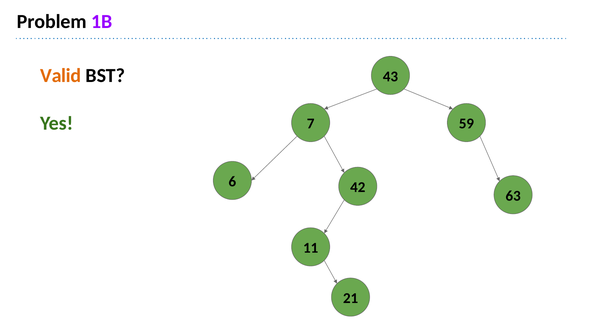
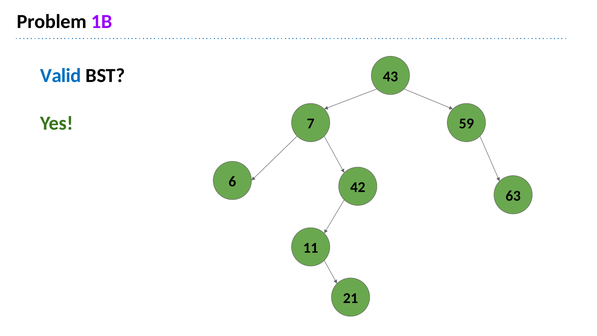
Valid colour: orange -> blue
